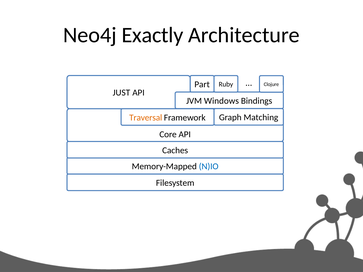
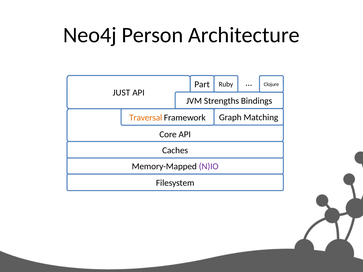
Exactly: Exactly -> Person
Windows: Windows -> Strengths
N)IO colour: blue -> purple
